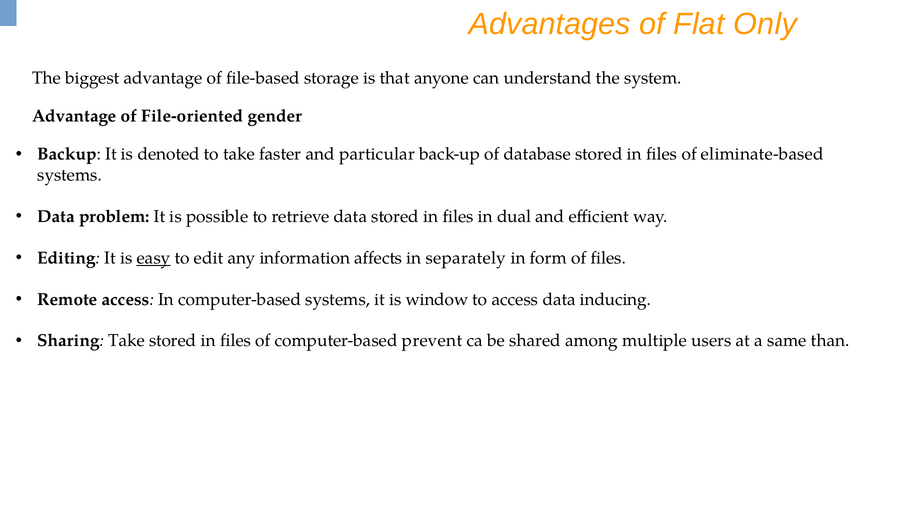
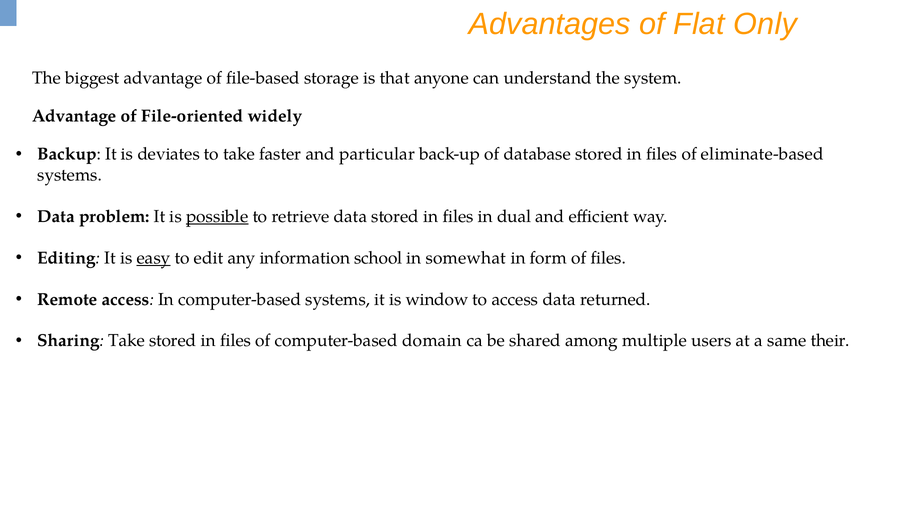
gender: gender -> widely
denoted: denoted -> deviates
possible underline: none -> present
affects: affects -> school
separately: separately -> somewhat
inducing: inducing -> returned
prevent: prevent -> domain
than: than -> their
